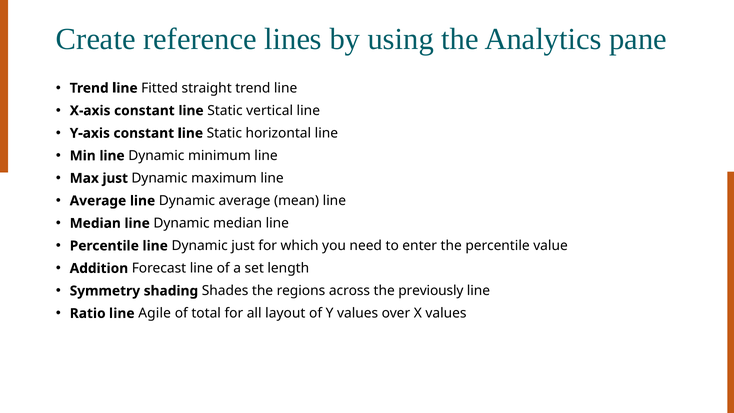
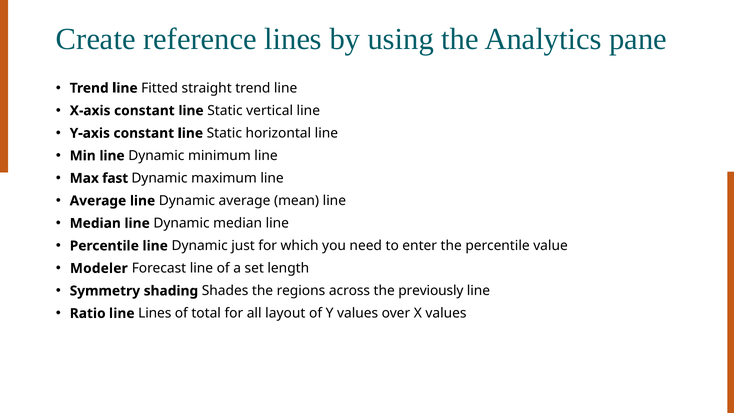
Max just: just -> fast
Addition: Addition -> Modeler
line Agile: Agile -> Lines
